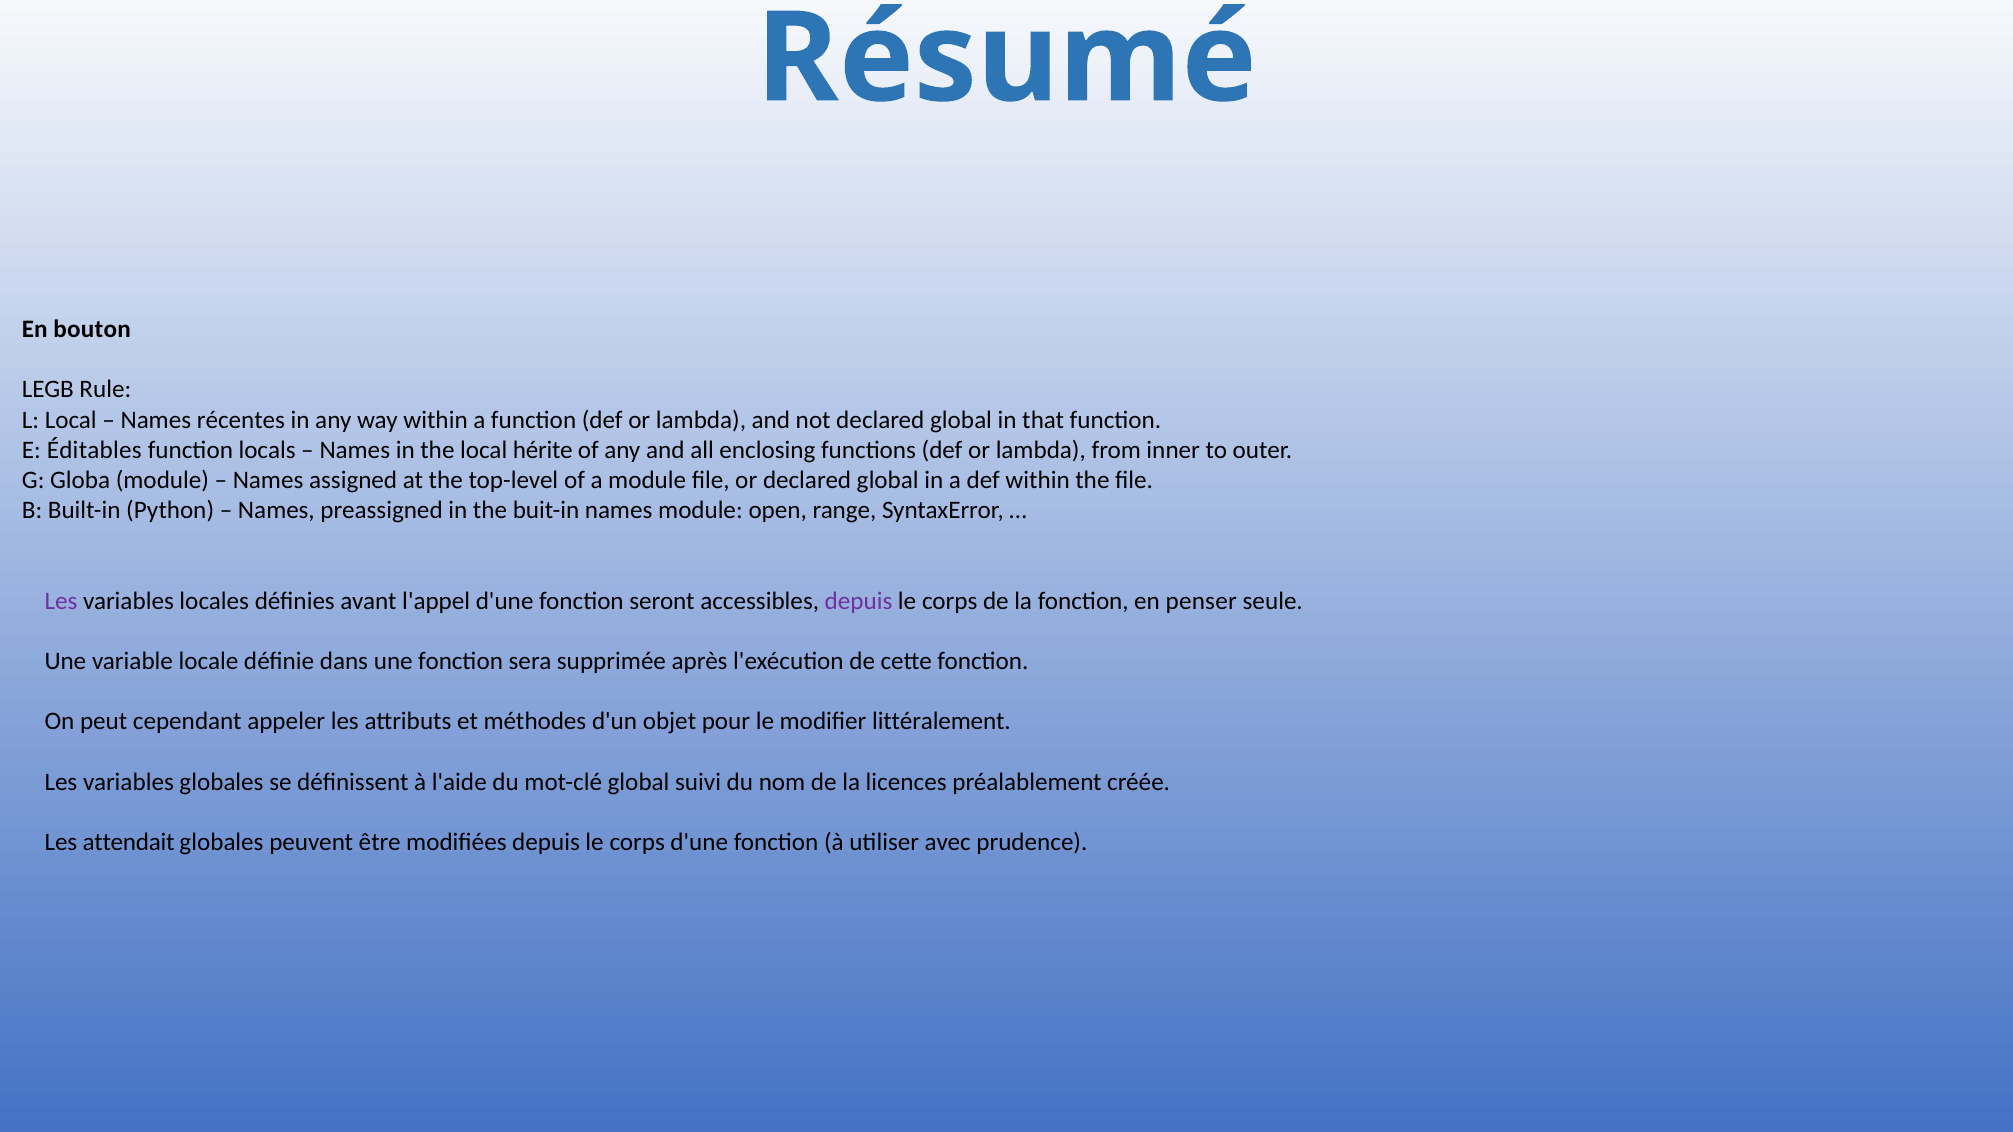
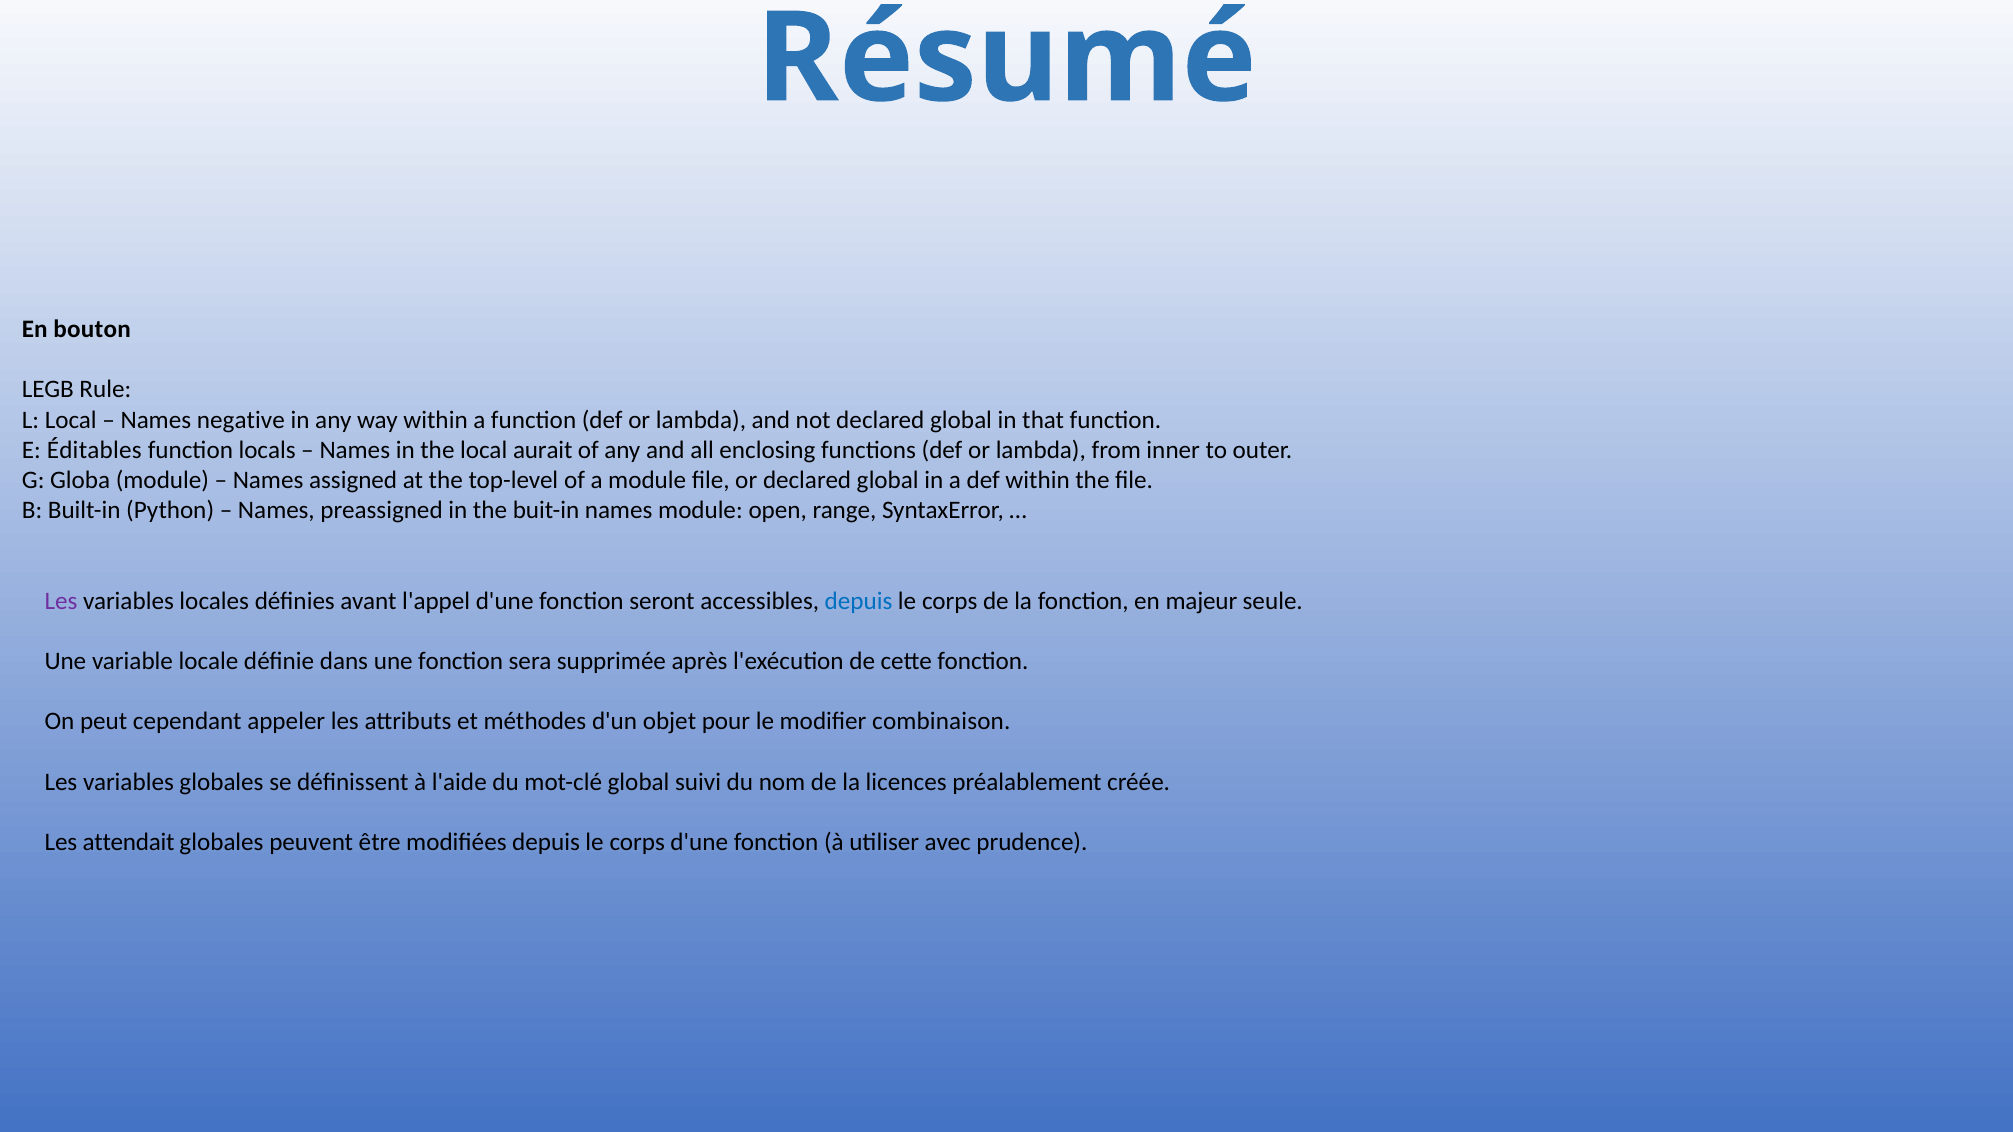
récentes: récentes -> negative
hérite: hérite -> aurait
depuis at (859, 601) colour: purple -> blue
penser: penser -> majeur
littéralement: littéralement -> combinaison
